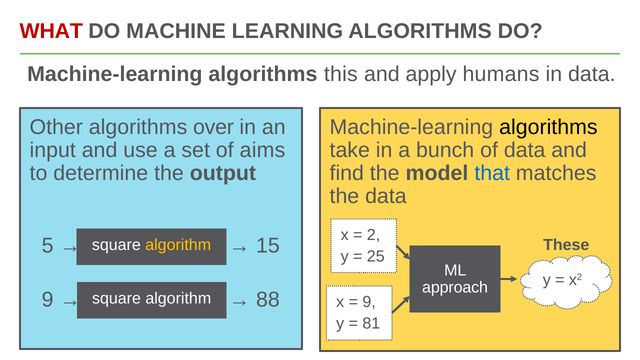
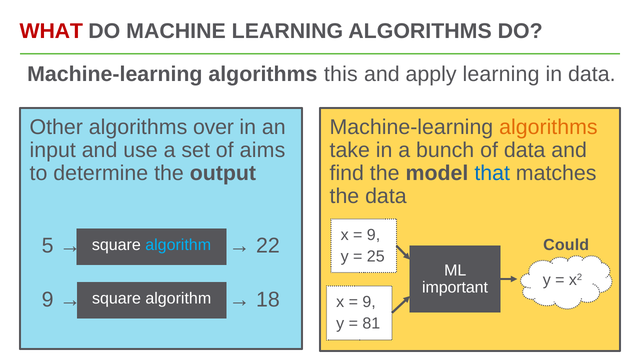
apply humans: humans -> learning
algorithms at (548, 127) colour: black -> orange
2 at (374, 235): 2 -> 9
15: 15 -> 22
These: These -> Could
algorithm at (178, 245) colour: yellow -> light blue
approach: approach -> important
88: 88 -> 18
